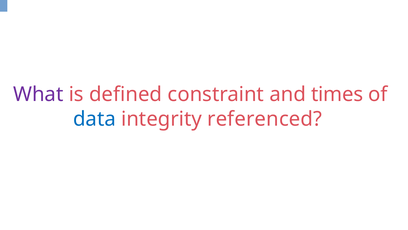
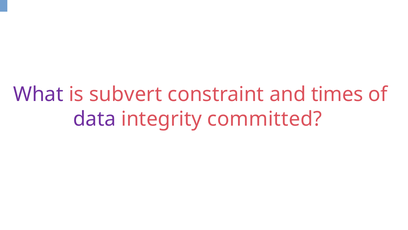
defined: defined -> subvert
data colour: blue -> purple
referenced: referenced -> committed
